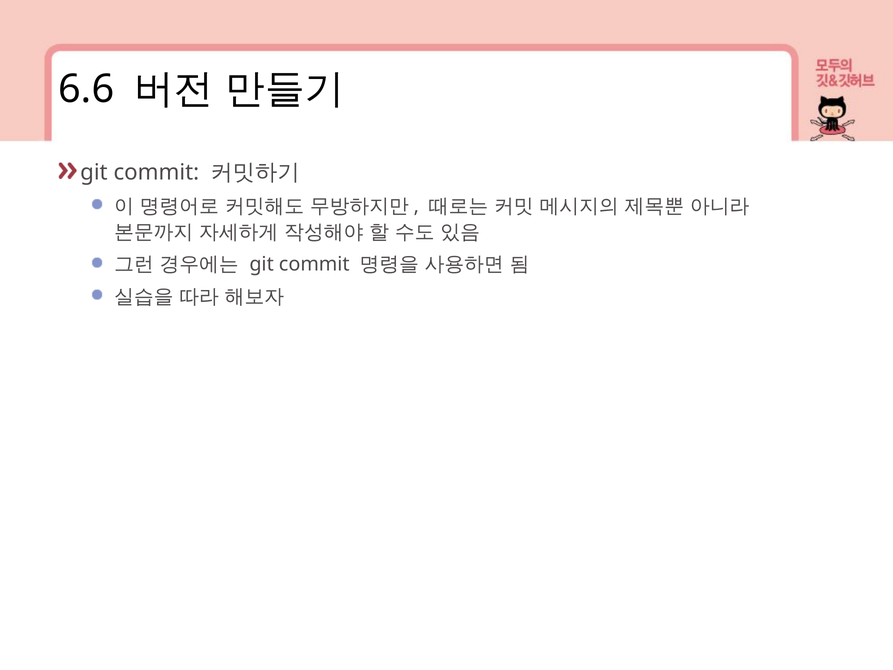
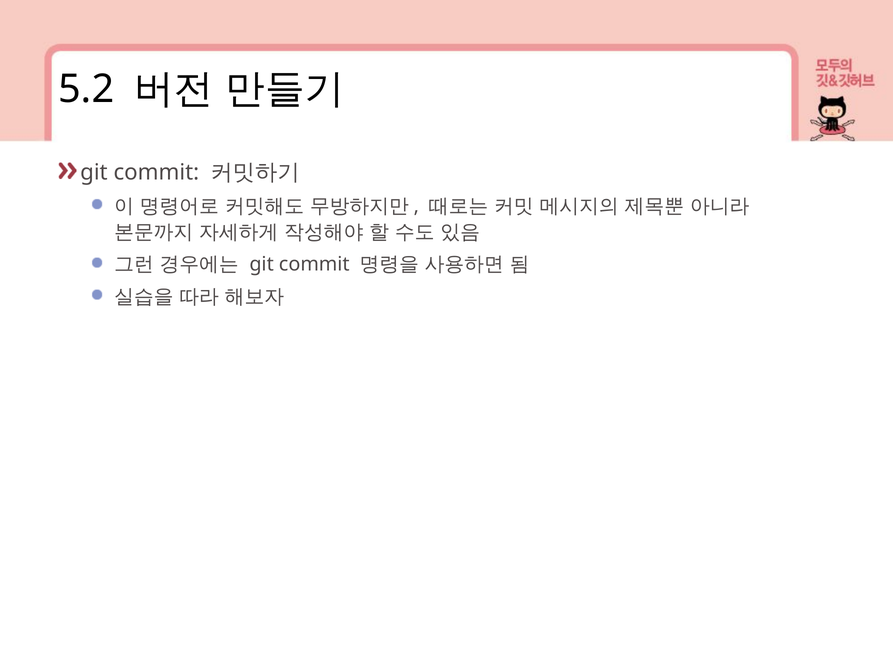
6.6: 6.6 -> 5.2
